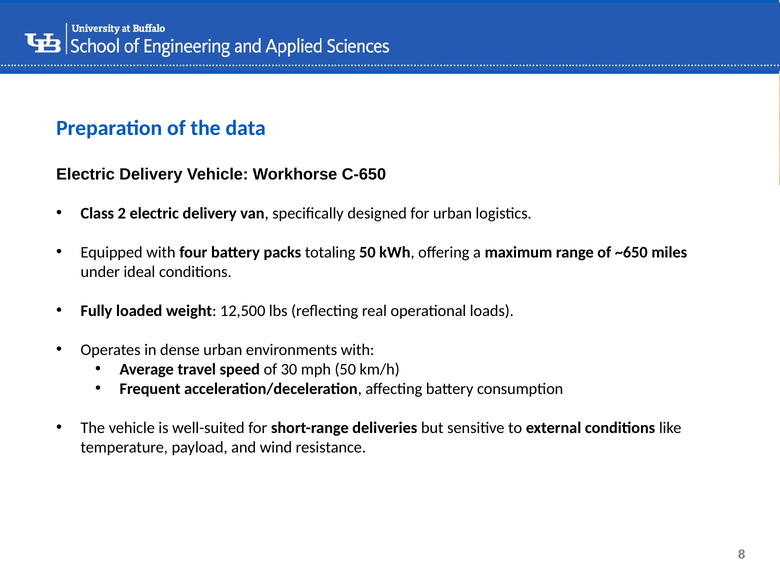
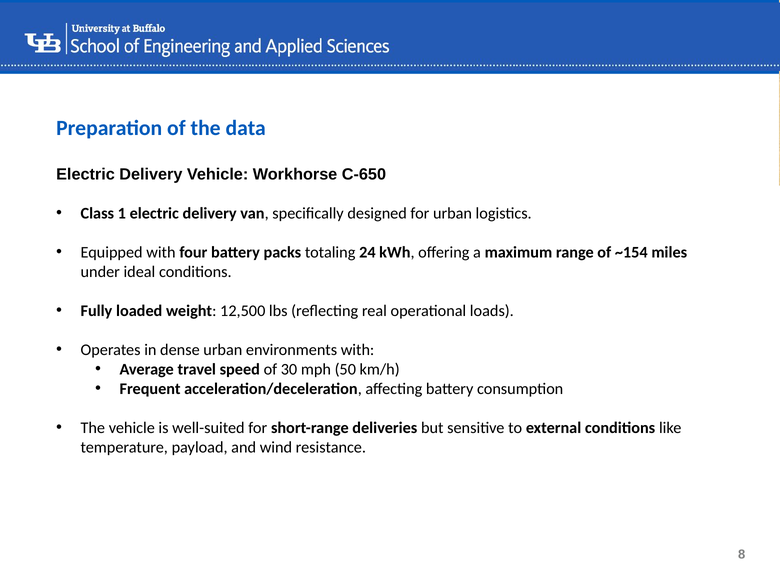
2: 2 -> 1
totaling 50: 50 -> 24
~650: ~650 -> ~154
